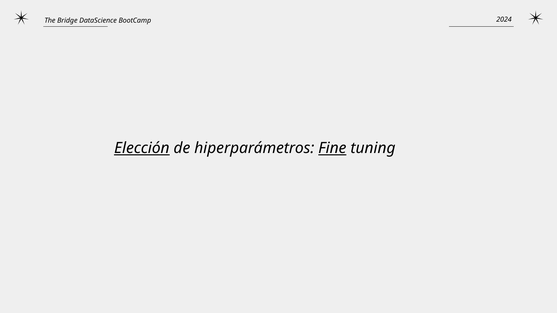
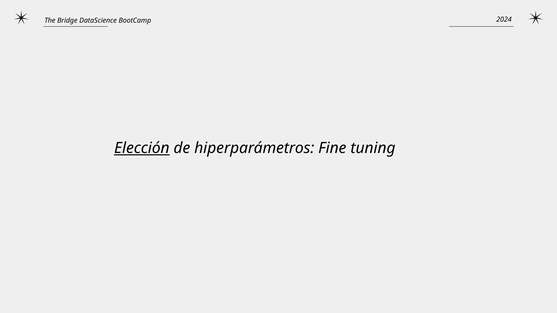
Fine underline: present -> none
